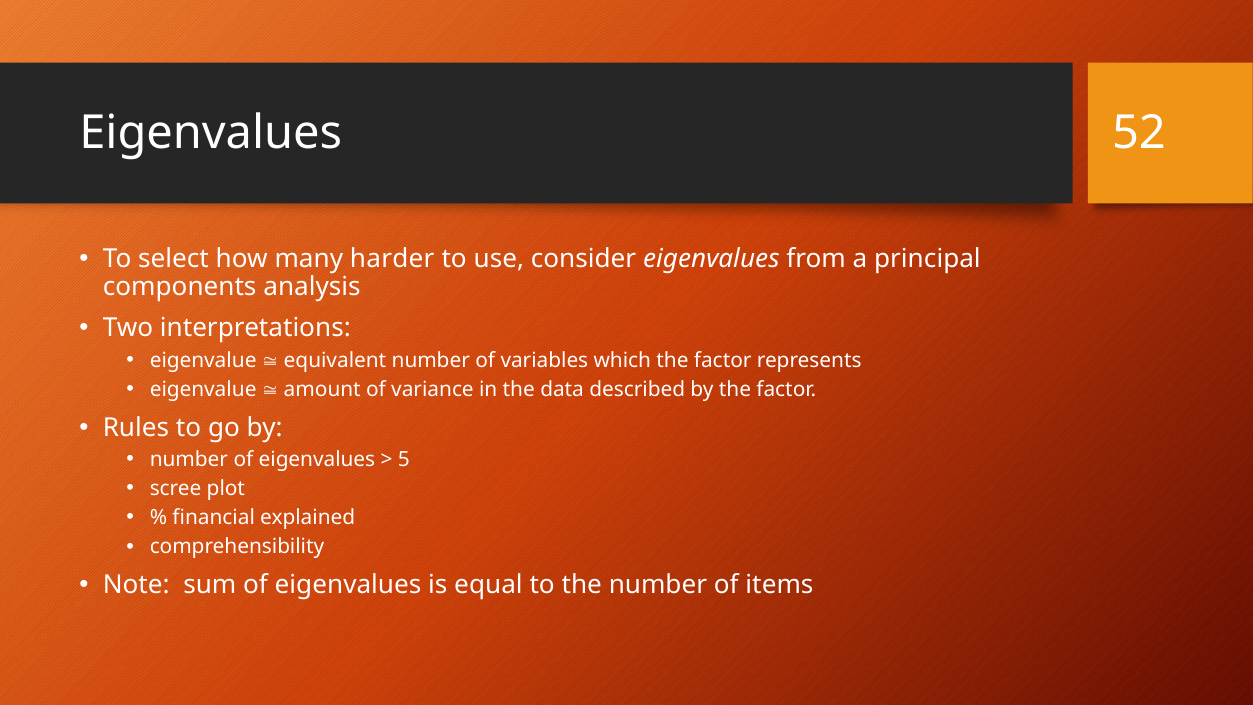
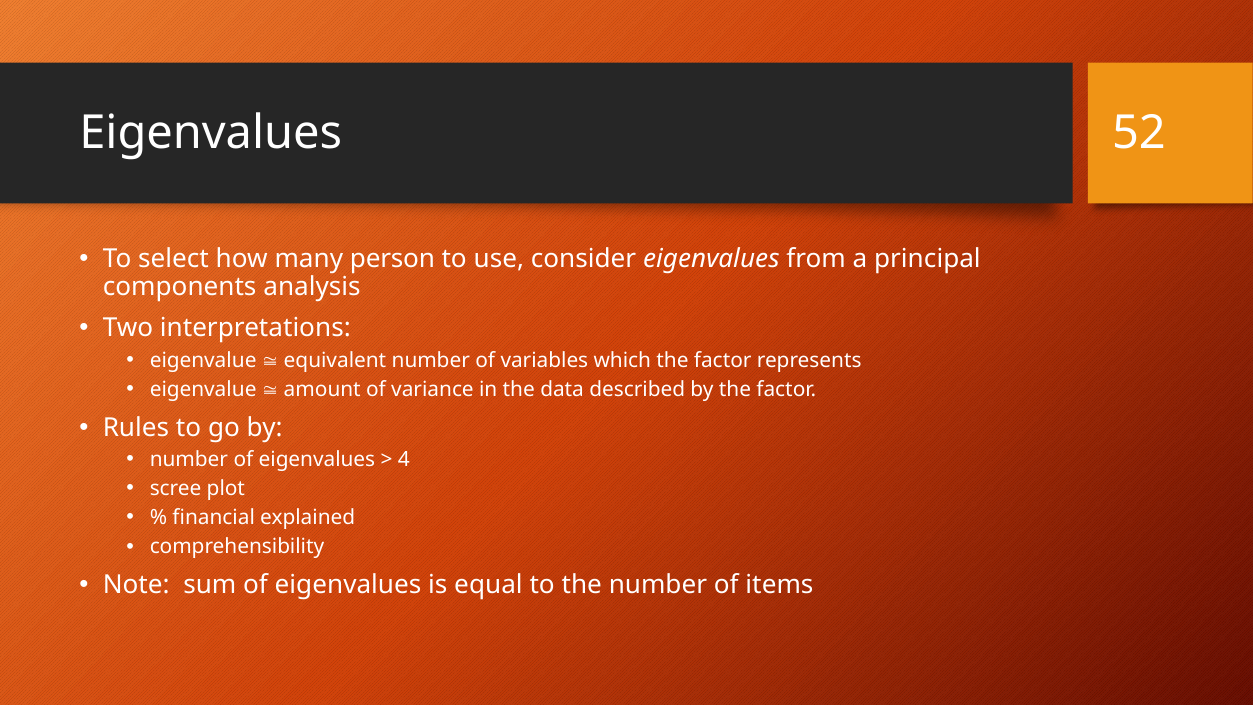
harder: harder -> person
5: 5 -> 4
